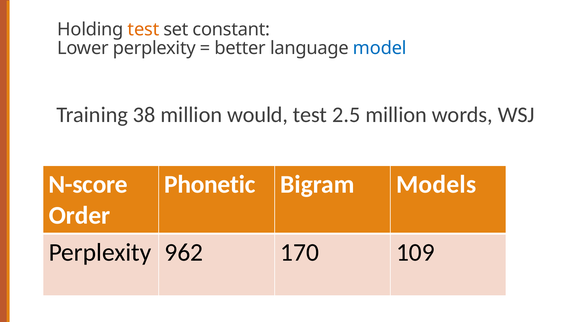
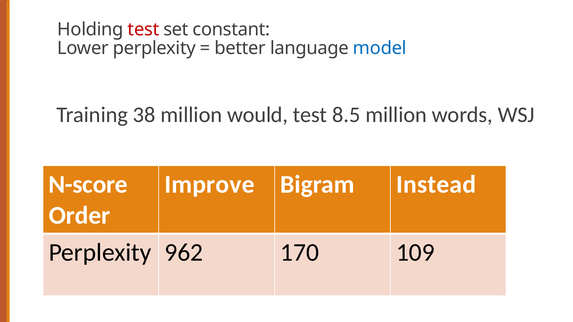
test at (143, 30) colour: orange -> red
2.5: 2.5 -> 8.5
Phonetic: Phonetic -> Improve
Models: Models -> Instead
